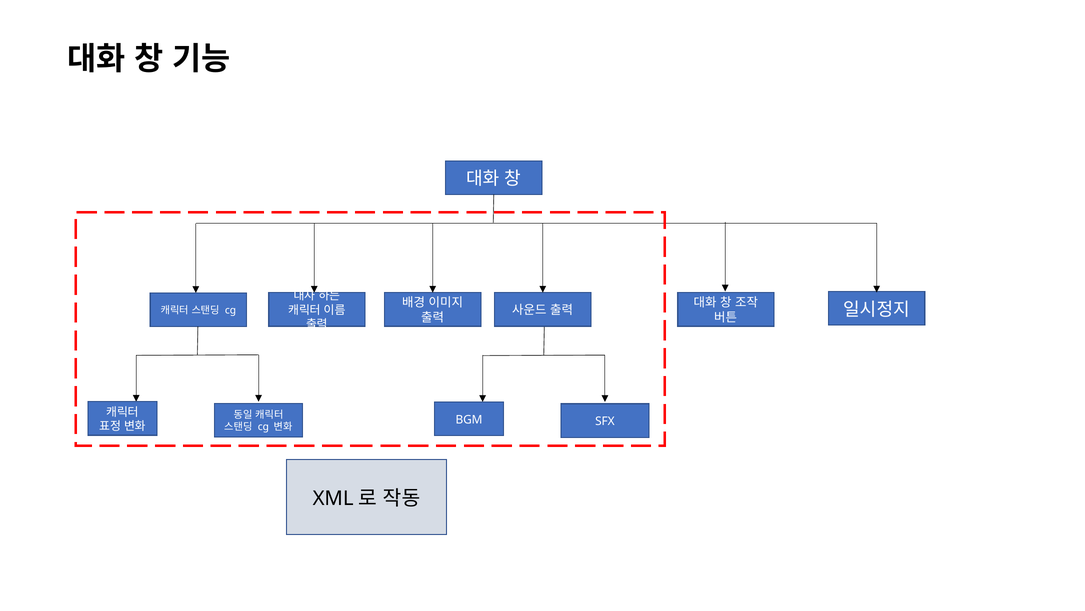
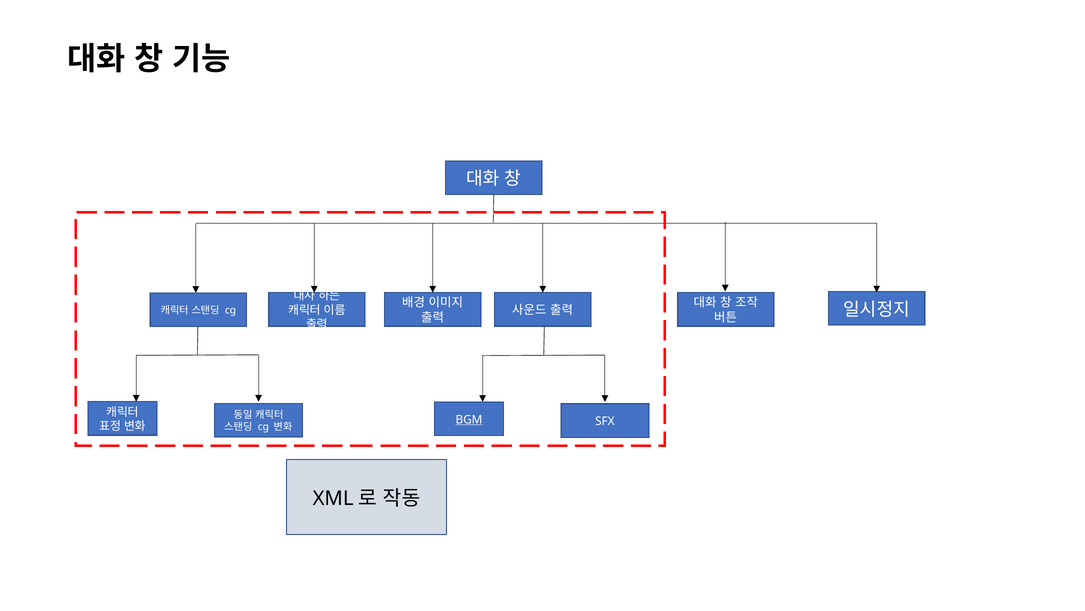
BGM underline: none -> present
